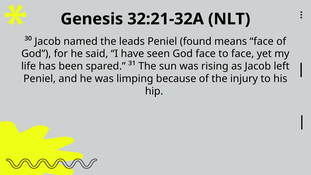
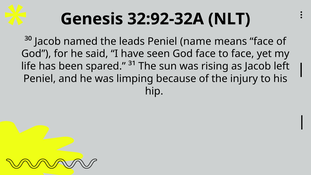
32:21-32A: 32:21-32A -> 32:92-32A
found: found -> name
